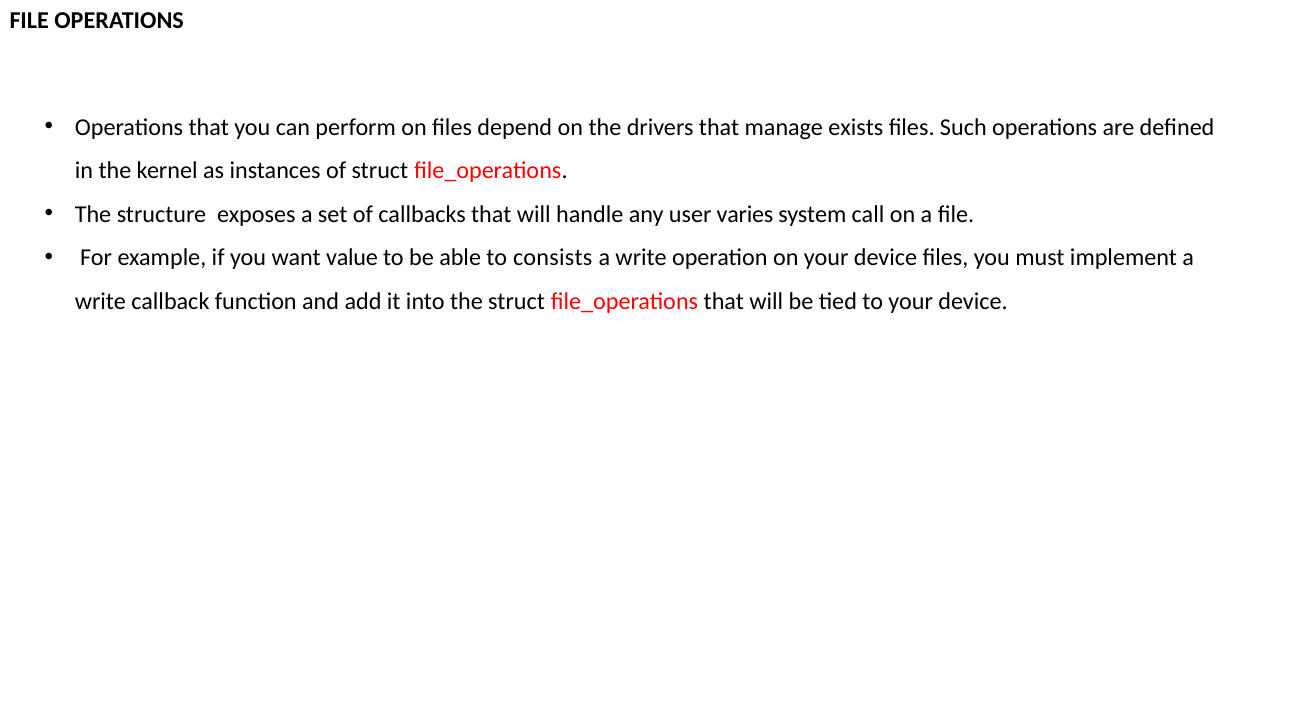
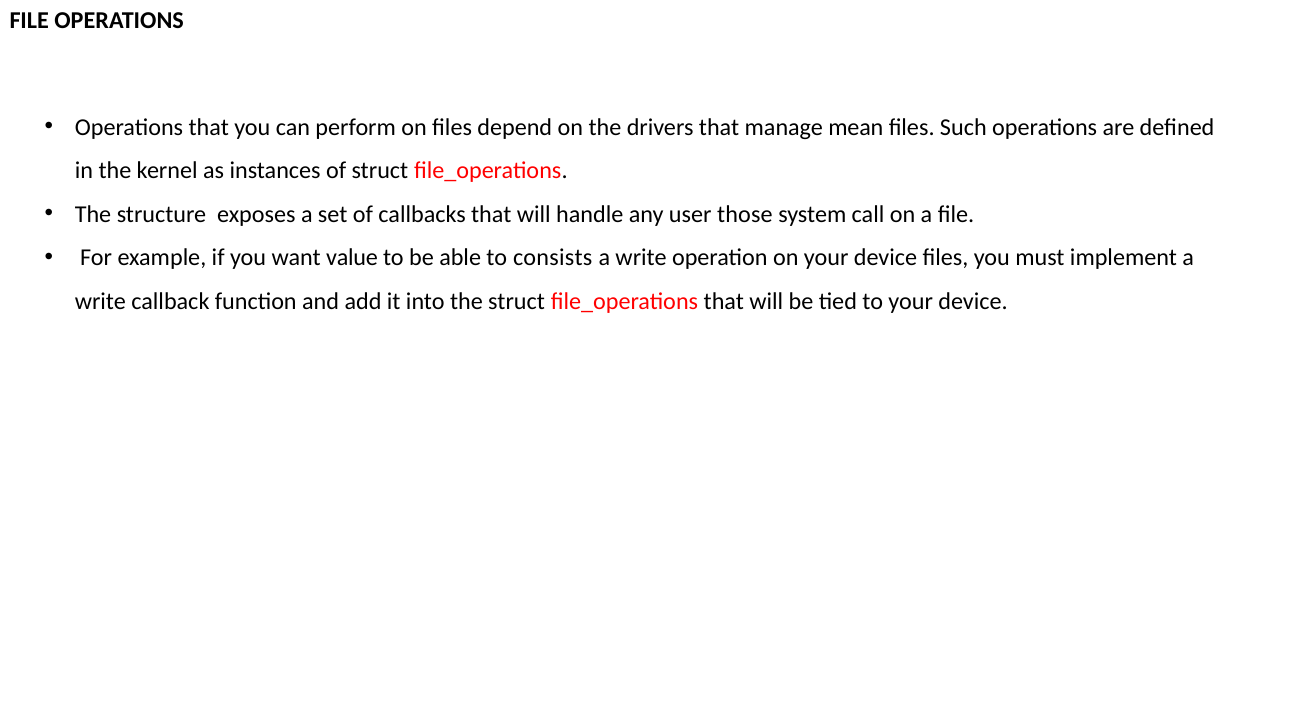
exists: exists -> mean
varies: varies -> those
